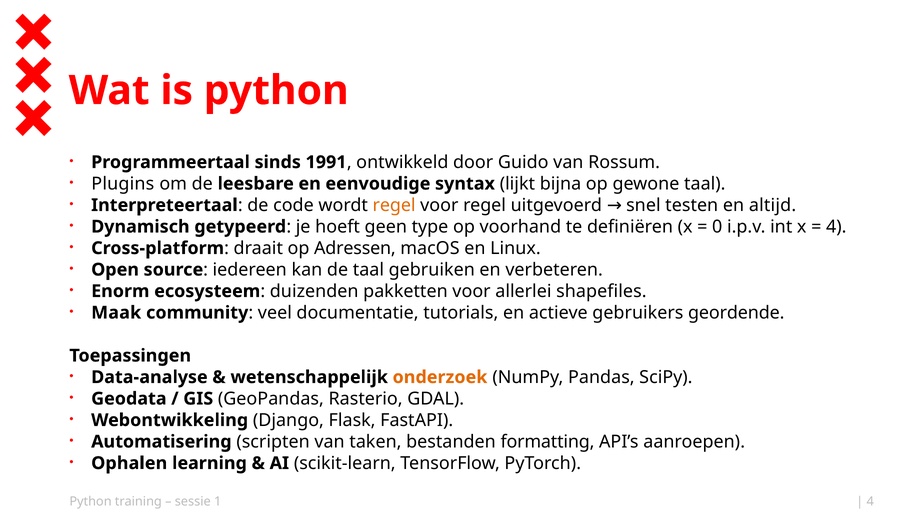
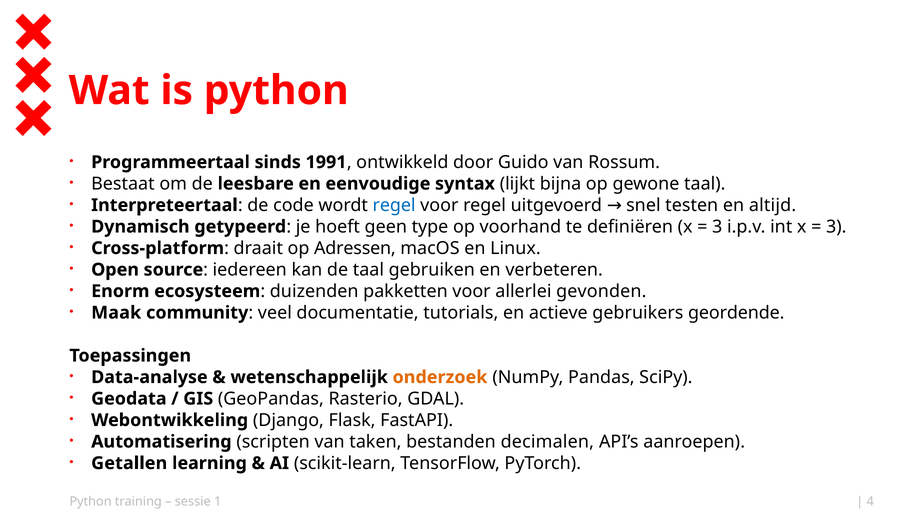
Plugins: Plugins -> Bestaat
regel at (394, 205) colour: orange -> blue
0 at (717, 227): 0 -> 3
4 at (836, 227): 4 -> 3
shapefiles: shapefiles -> gevonden
formatting: formatting -> decimalen
Ophalen: Ophalen -> Getallen
